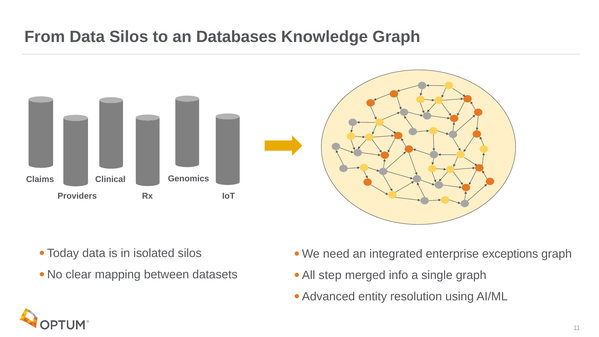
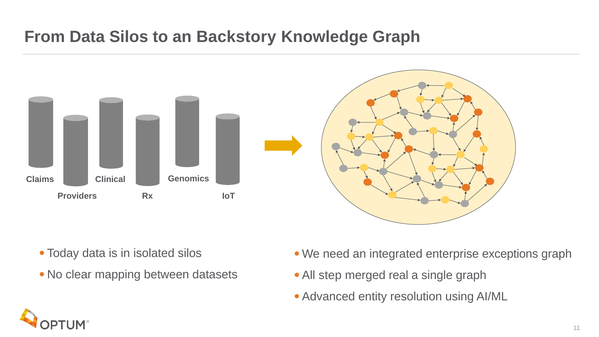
Databases: Databases -> Backstory
info: info -> real
